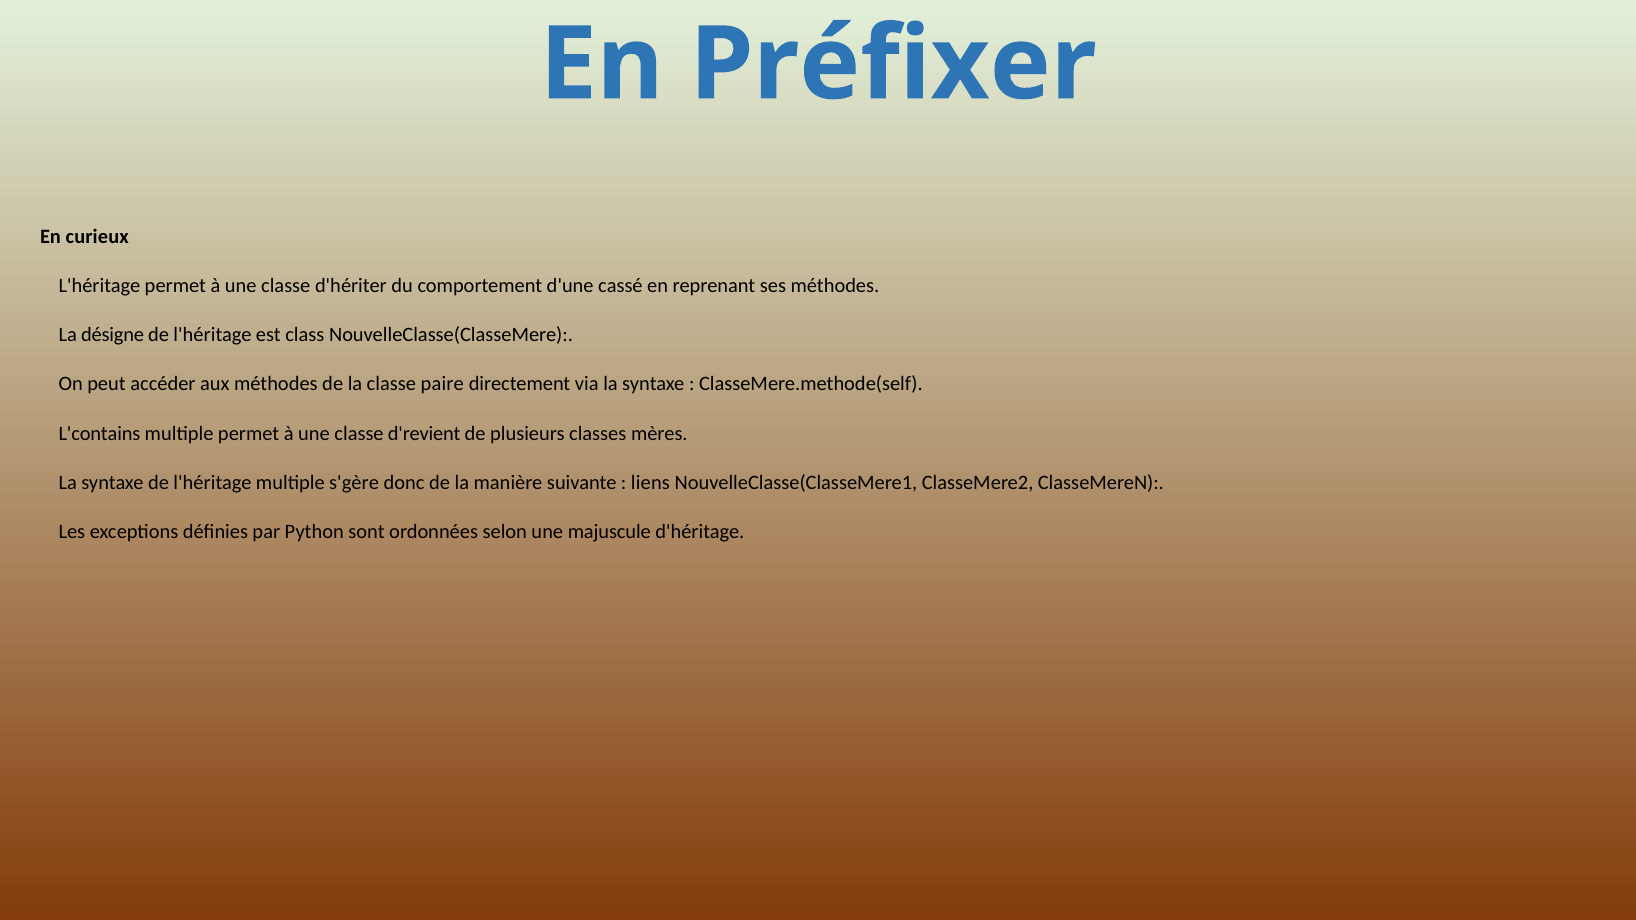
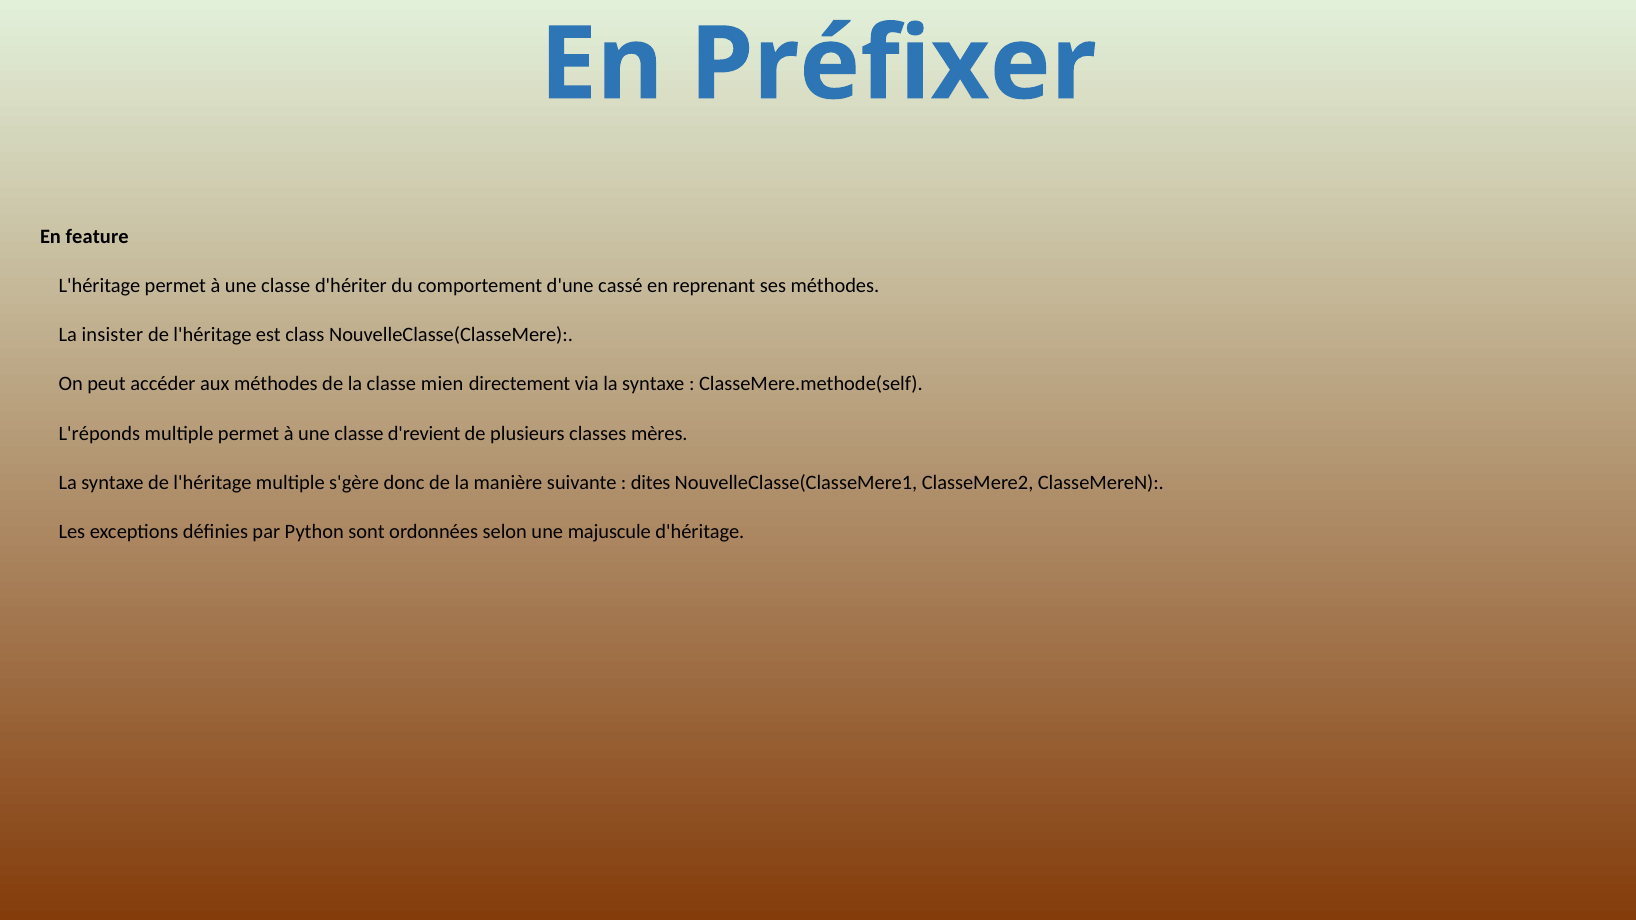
curieux: curieux -> feature
désigne: désigne -> insister
paire: paire -> mien
L'contains: L'contains -> L'réponds
liens: liens -> dites
